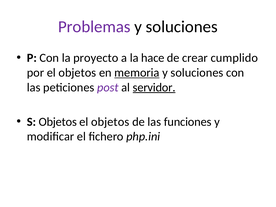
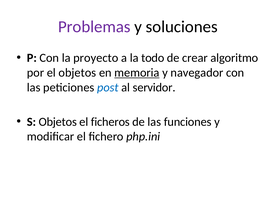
hace: hace -> todo
cumplido: cumplido -> algoritmo
soluciones at (197, 73): soluciones -> navegador
post colour: purple -> blue
servidor underline: present -> none
objetos at (110, 122): objetos -> ficheros
